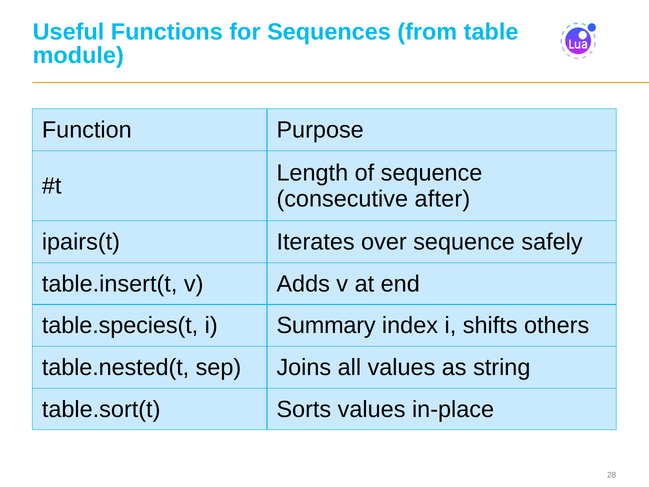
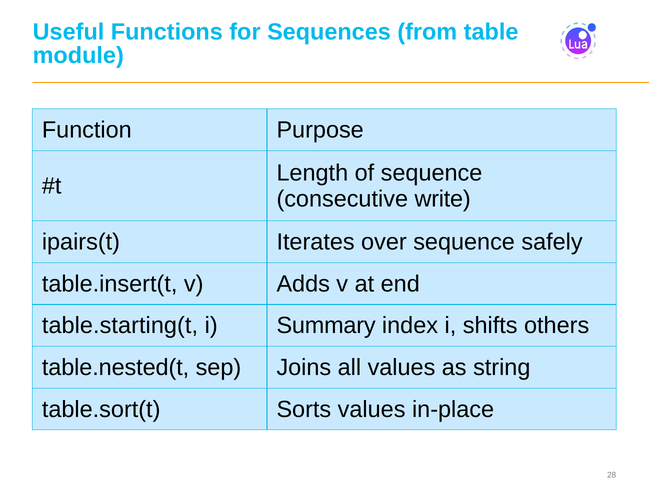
after: after -> write
table.species(t: table.species(t -> table.starting(t
